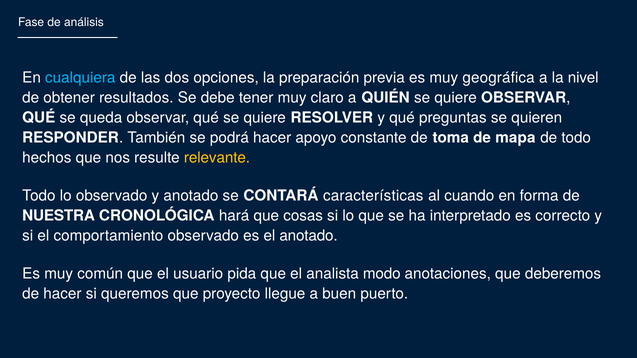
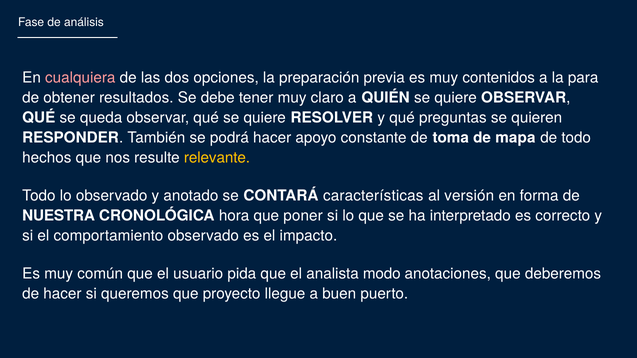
cualquiera colour: light blue -> pink
geográfica: geográfica -> contenidos
nivel: nivel -> para
cuando: cuando -> versión
hará: hará -> hora
cosas: cosas -> poner
el anotado: anotado -> impacto
